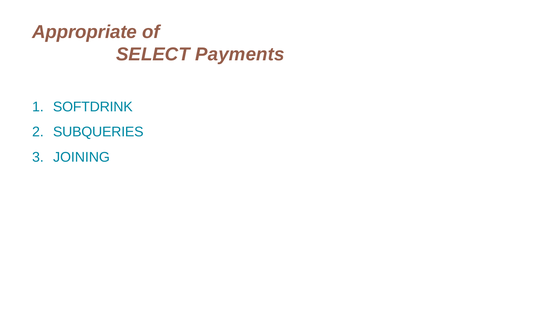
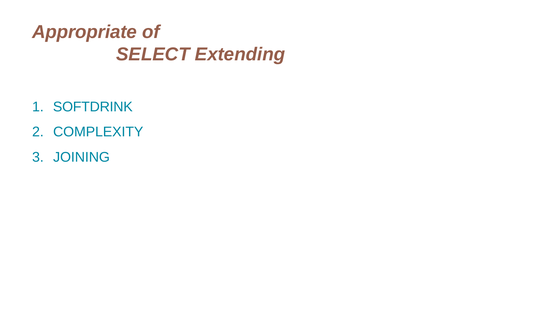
Payments: Payments -> Extending
SUBQUERIES: SUBQUERIES -> COMPLEXITY
